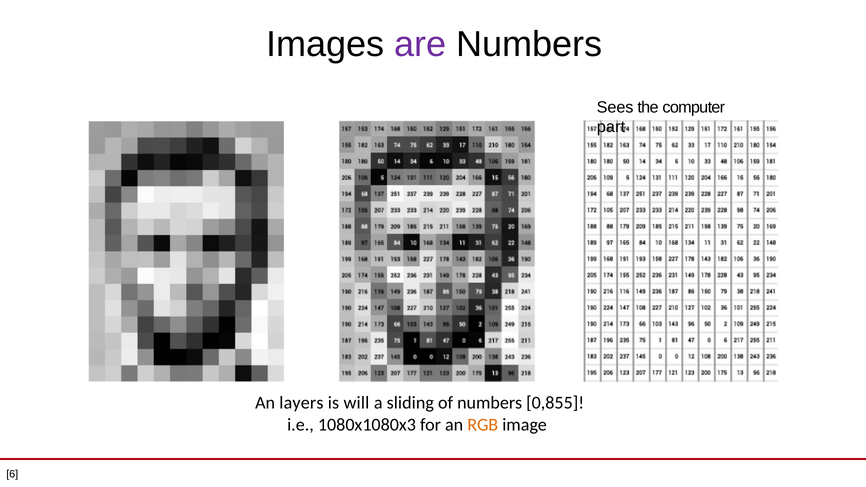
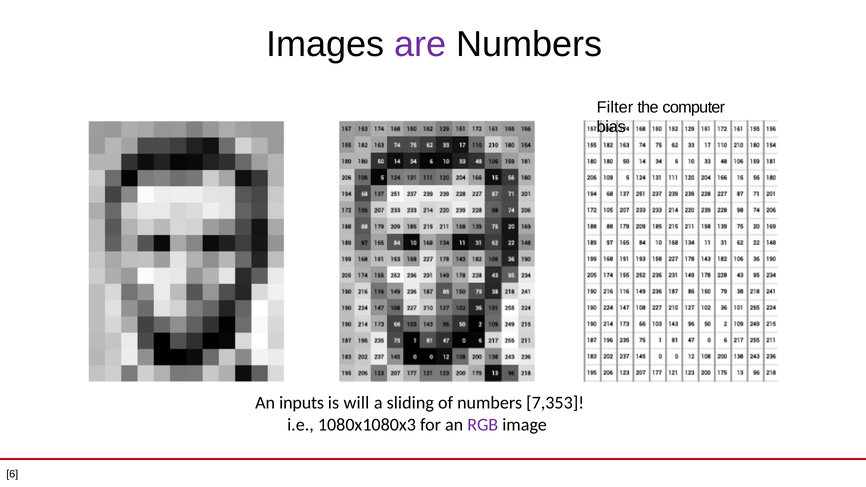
Sees: Sees -> Filter
part: part -> bias
layers: layers -> inputs
0,855: 0,855 -> 7,353
RGB colour: orange -> purple
